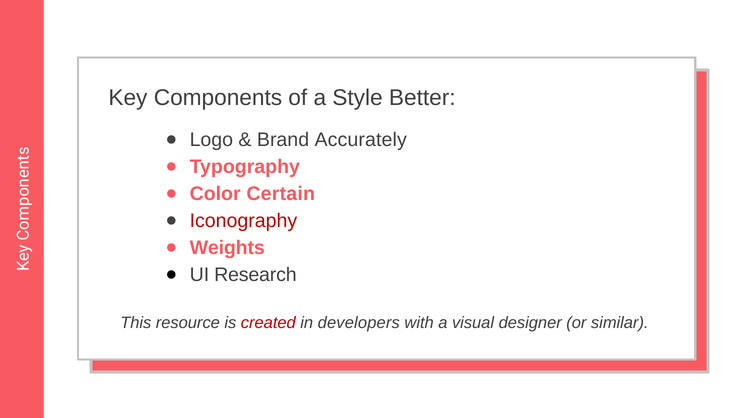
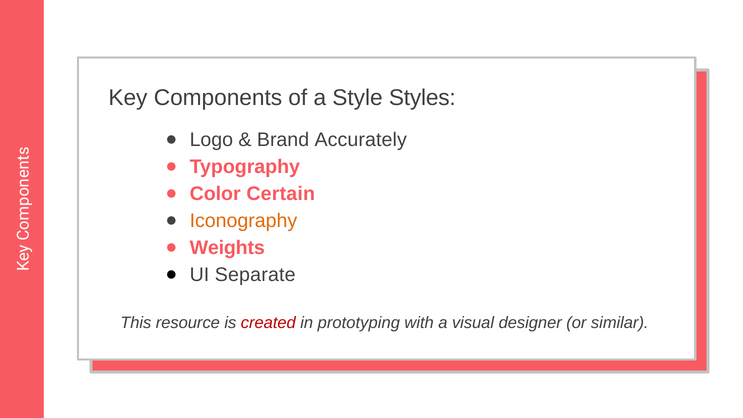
Better: Better -> Styles
Iconography colour: red -> orange
Research: Research -> Separate
developers: developers -> prototyping
